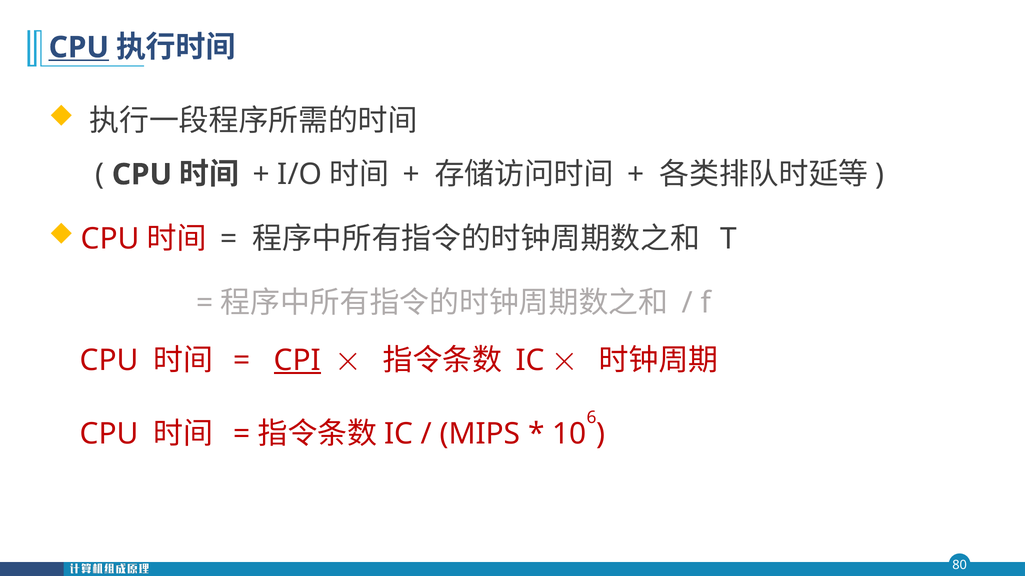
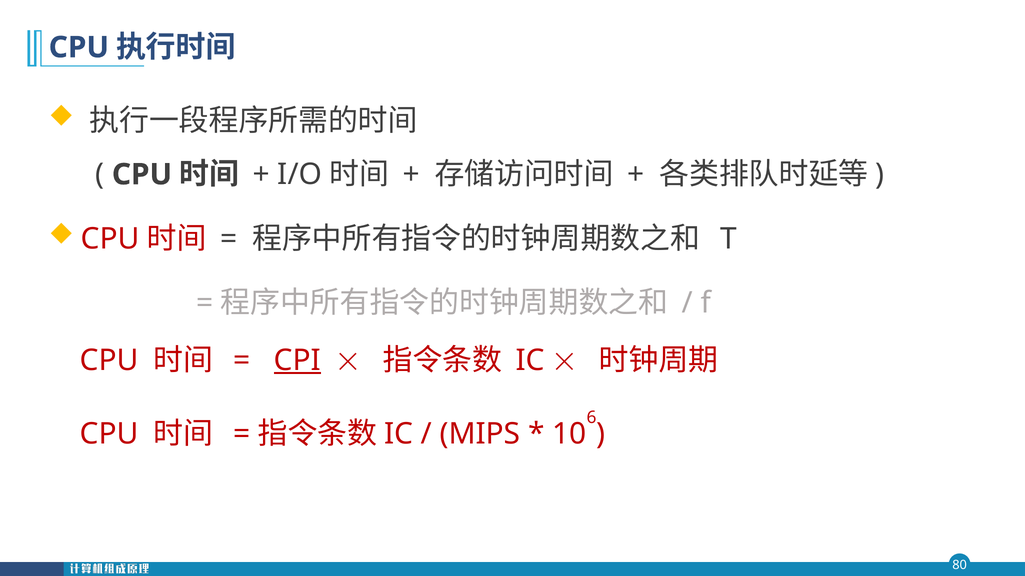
CPU at (79, 47) underline: present -> none
